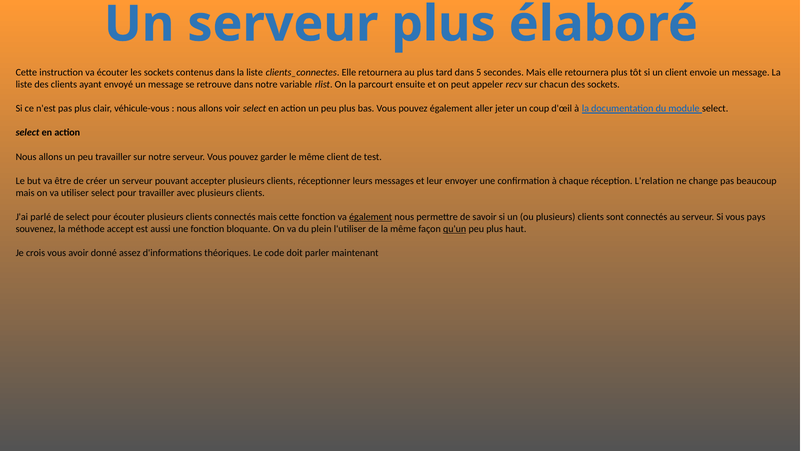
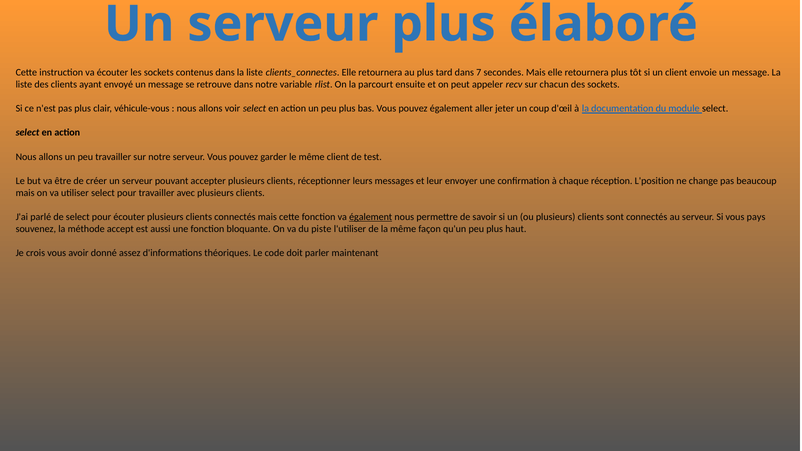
5: 5 -> 7
L'relation: L'relation -> L'position
plein: plein -> piste
qu'un underline: present -> none
